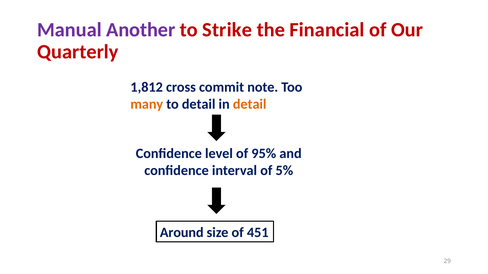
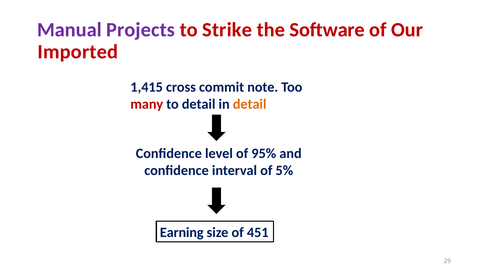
Another: Another -> Projects
Financial: Financial -> Software
Quarterly: Quarterly -> Imported
1,812: 1,812 -> 1,415
many colour: orange -> red
Around: Around -> Earning
